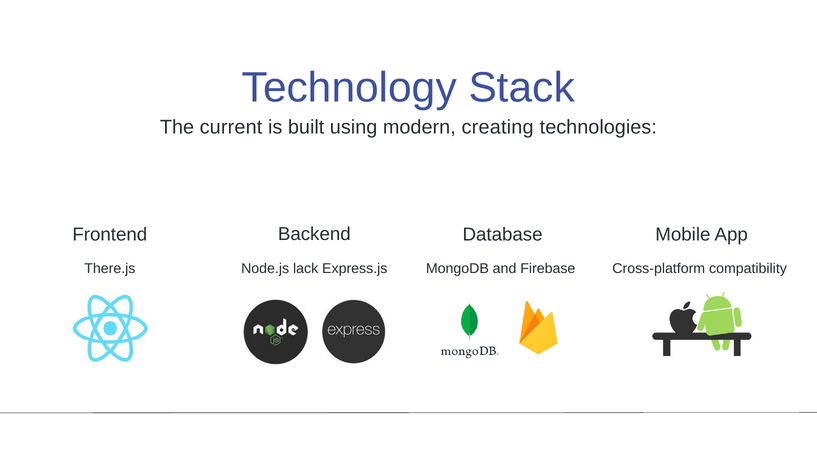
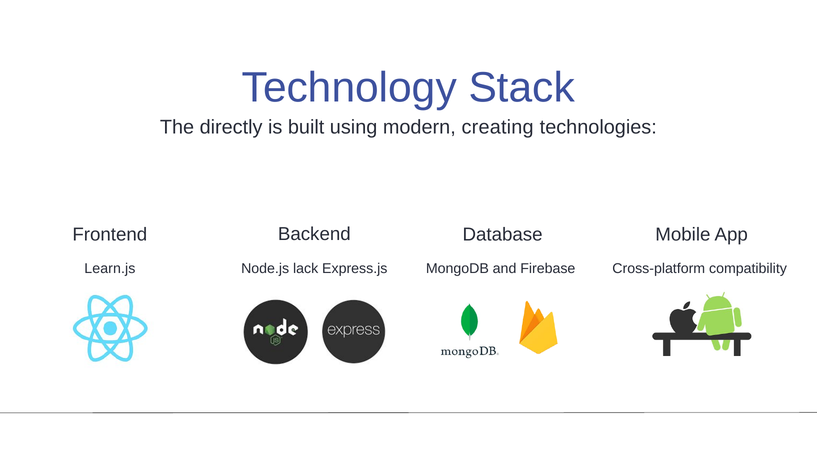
current: current -> directly
There.js: There.js -> Learn.js
